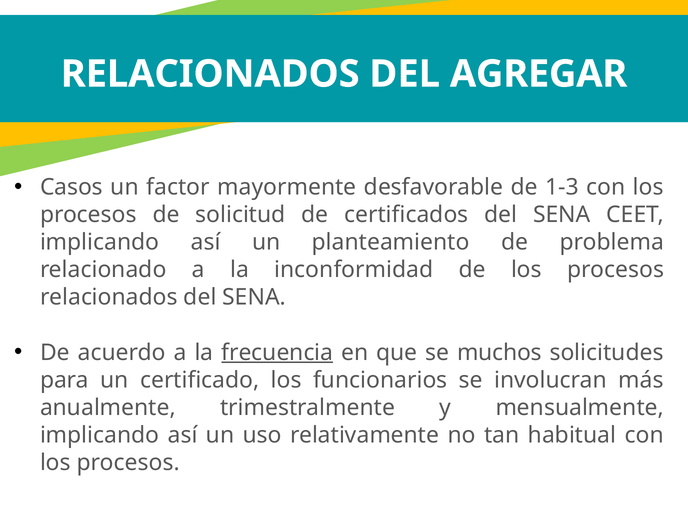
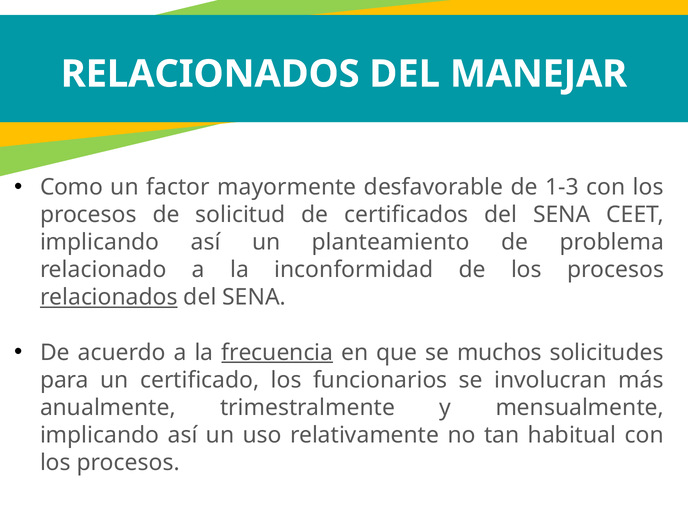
AGREGAR: AGREGAR -> MANEJAR
Casos: Casos -> Como
relacionados at (109, 297) underline: none -> present
